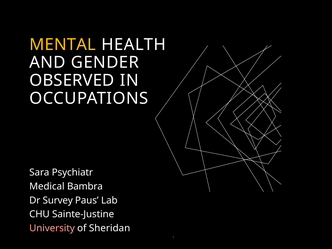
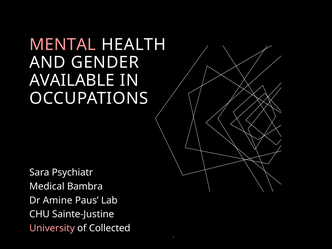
MENTAL colour: yellow -> pink
OBSERVED: OBSERVED -> AVAILABLE
Survey: Survey -> Amine
Sheridan: Sheridan -> Collected
